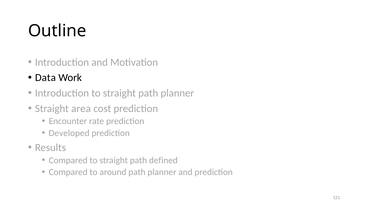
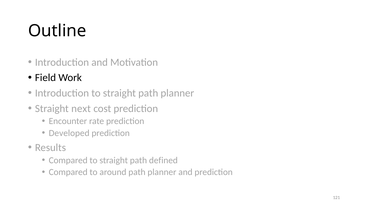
Data: Data -> Field
area: area -> next
